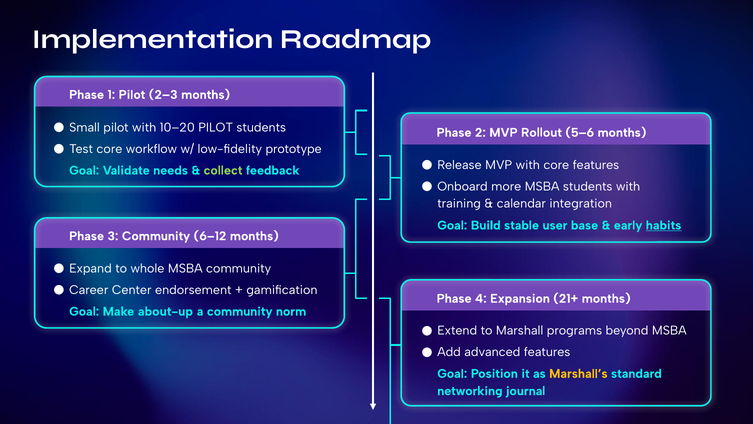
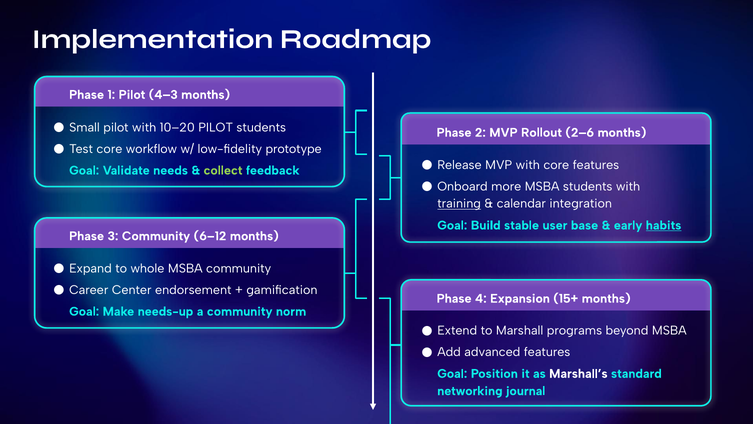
2–3: 2–3 -> 4–3
5–6: 5–6 -> 2–6
training underline: none -> present
21+: 21+ -> 15+
about-up: about-up -> needs-up
Marshall’s colour: yellow -> white
